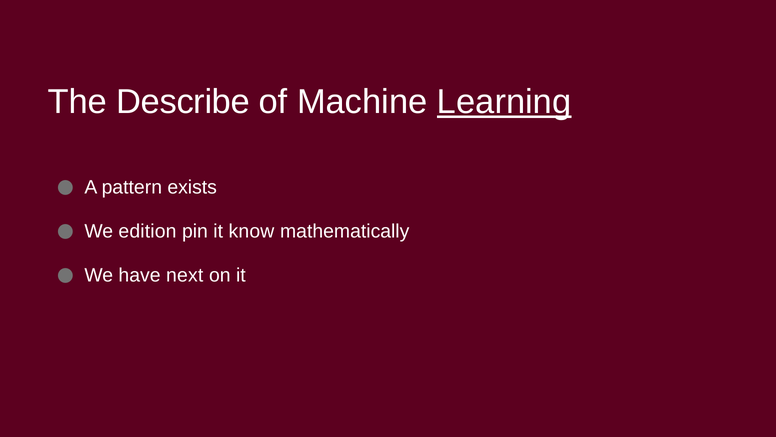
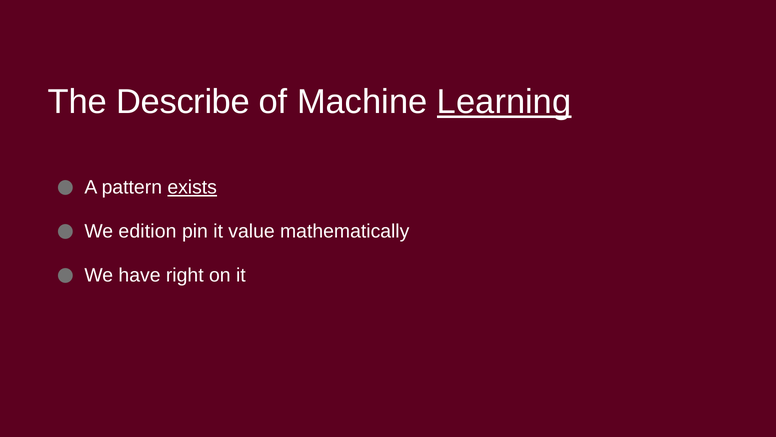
exists underline: none -> present
know: know -> value
next: next -> right
